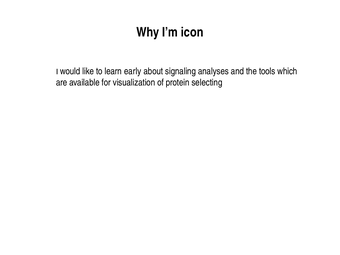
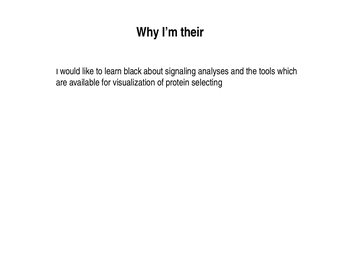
icon: icon -> their
early: early -> black
